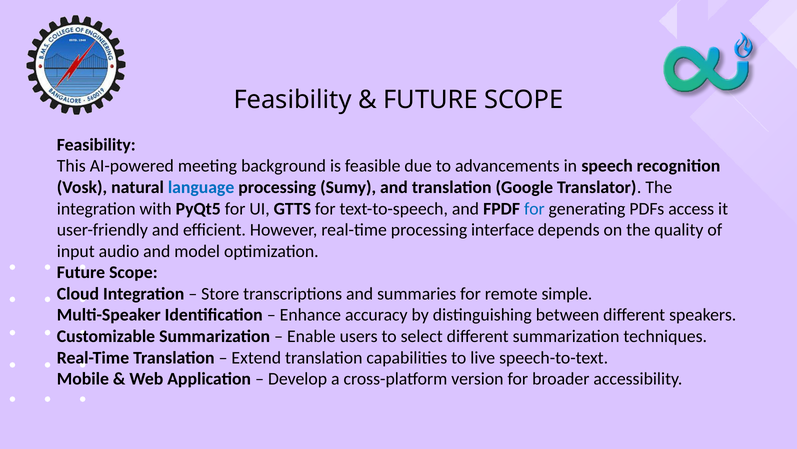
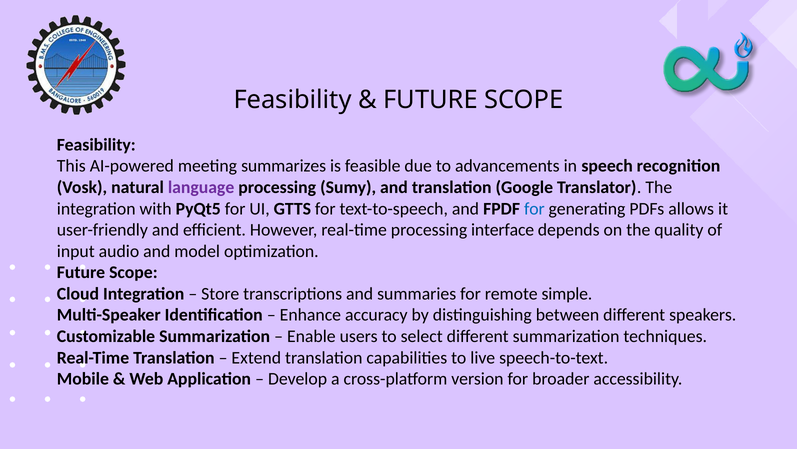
background: background -> summarizes
language colour: blue -> purple
access: access -> allows
